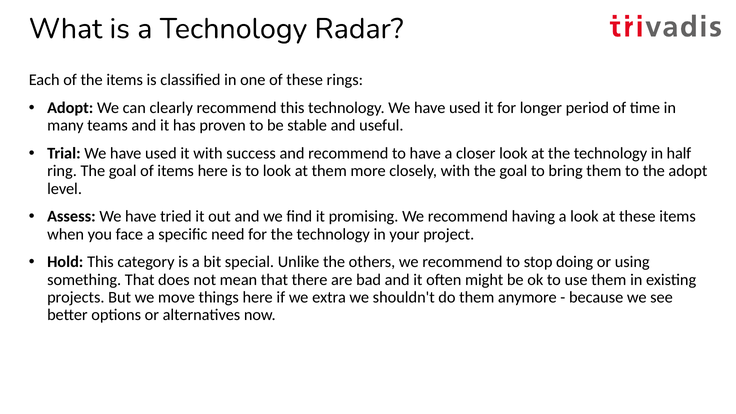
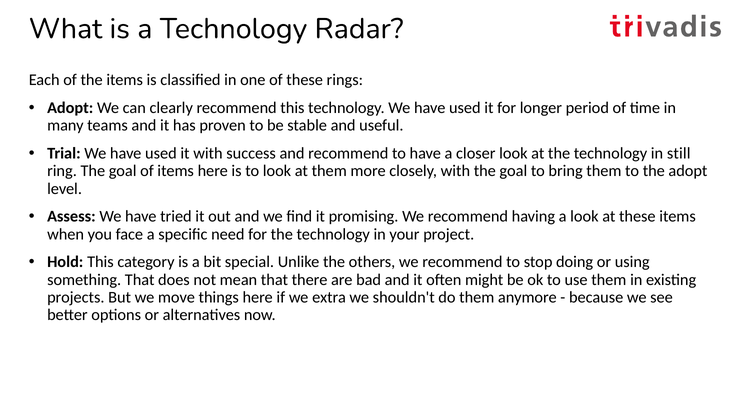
half: half -> still
